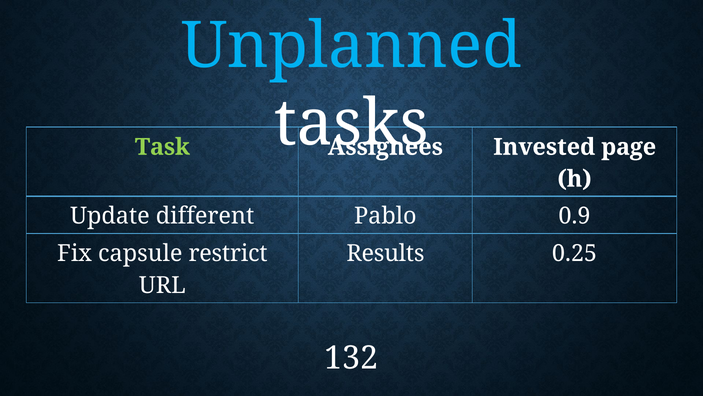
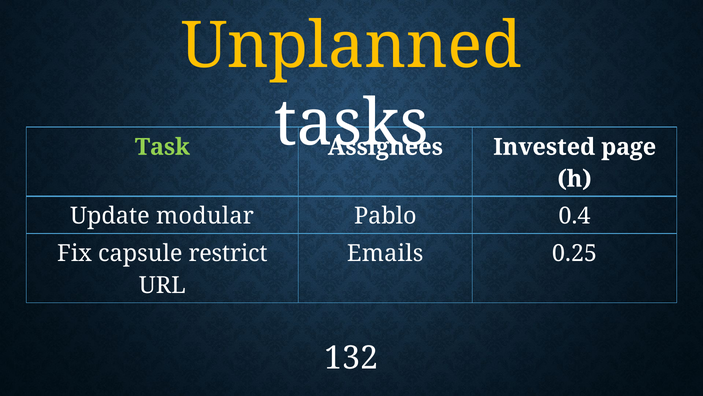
Unplanned colour: light blue -> yellow
different: different -> modular
0.9: 0.9 -> 0.4
Results: Results -> Emails
